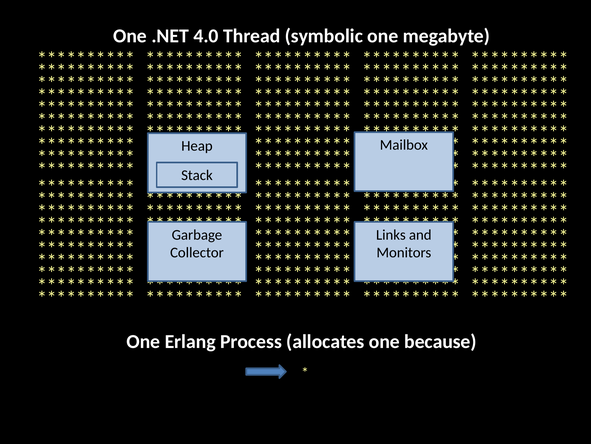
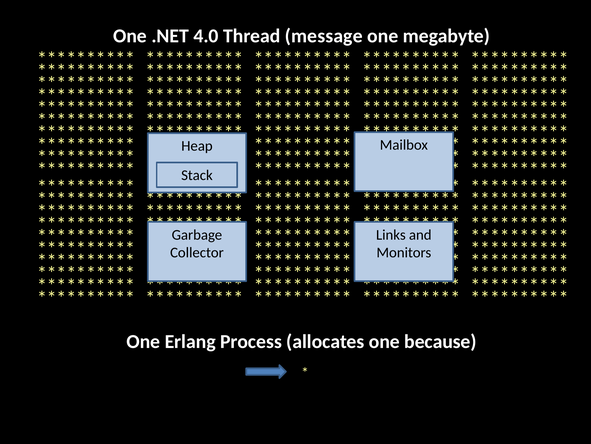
symbolic: symbolic -> message
